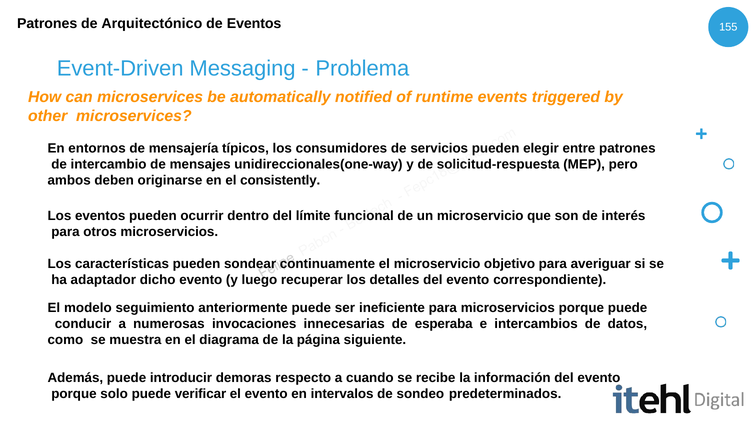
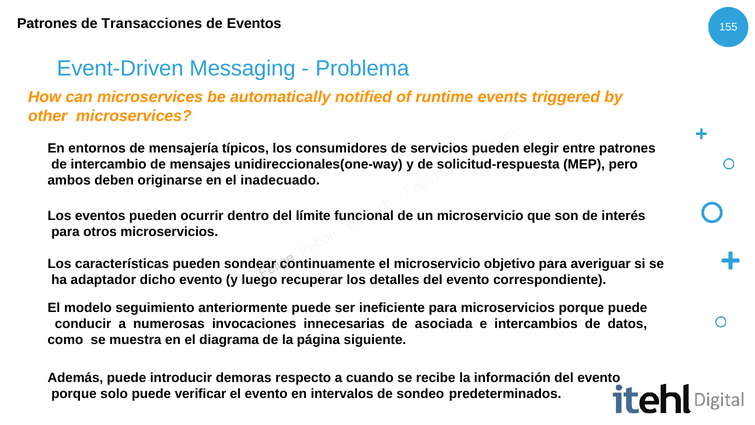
Arquitectónico: Arquitectónico -> Transacciones
consistently: consistently -> inadecuado
esperaba: esperaba -> asociada
